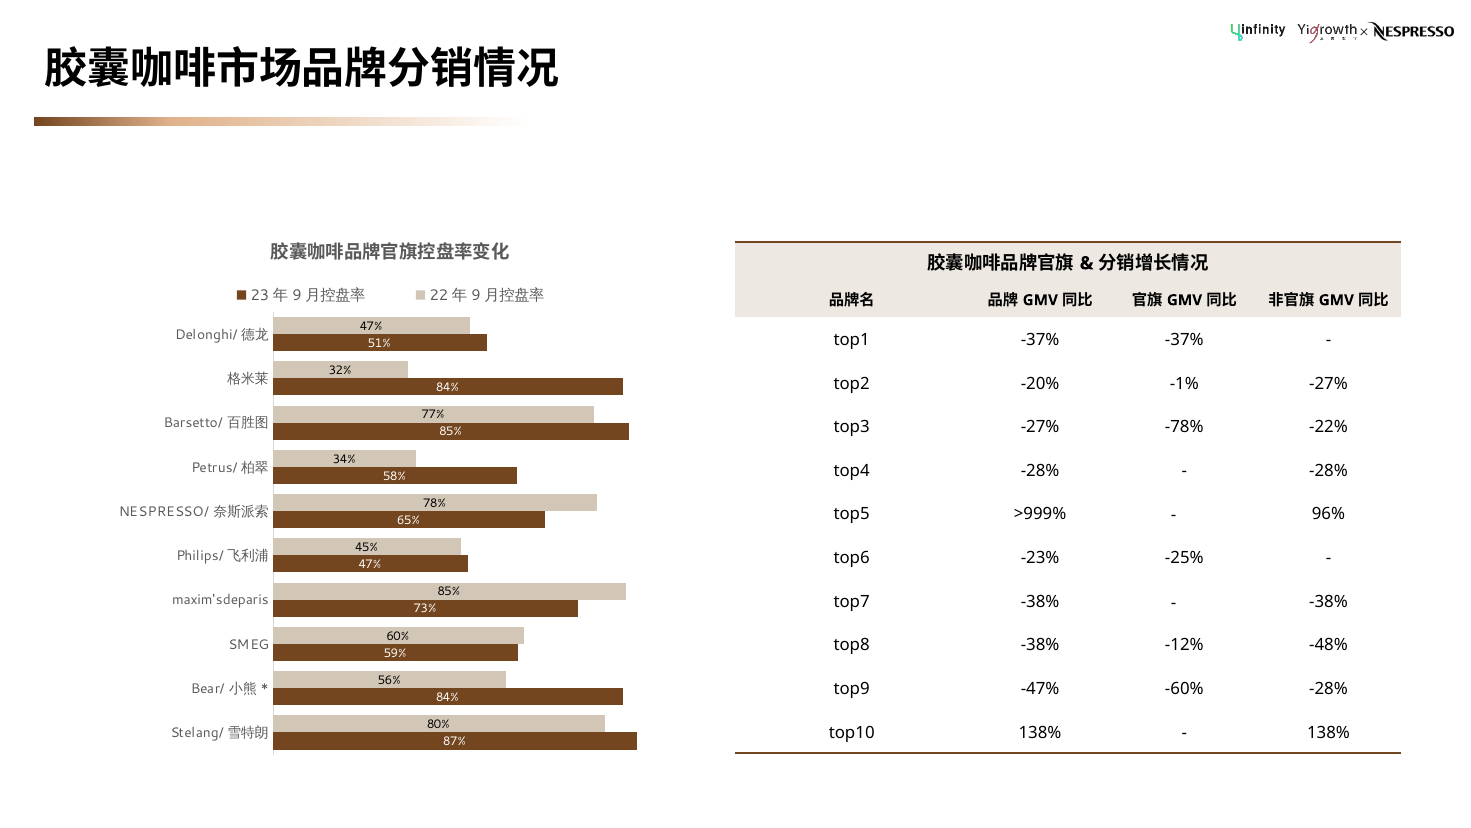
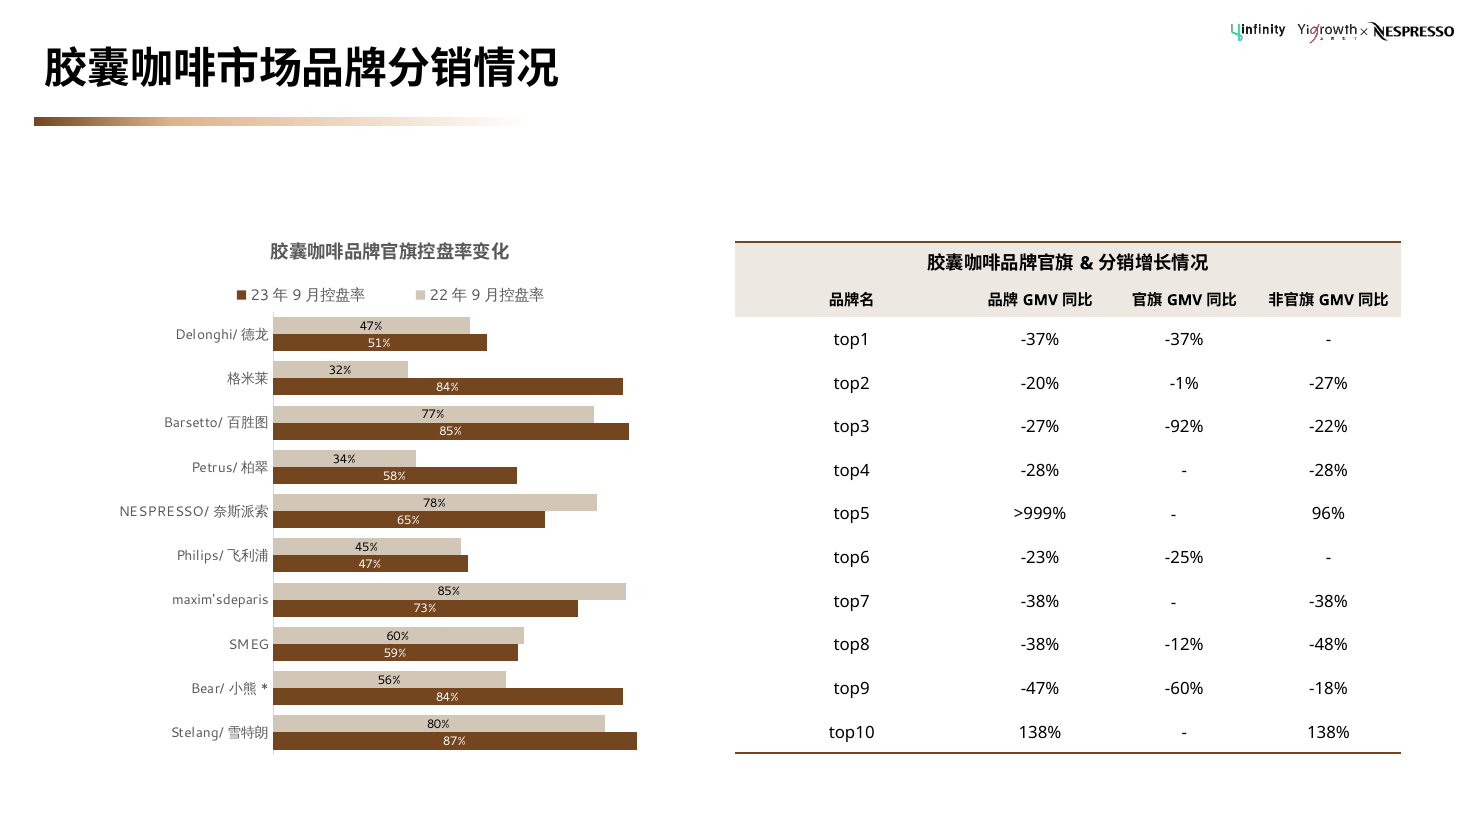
-78%: -78% -> -92%
-60% -28%: -28% -> -18%
